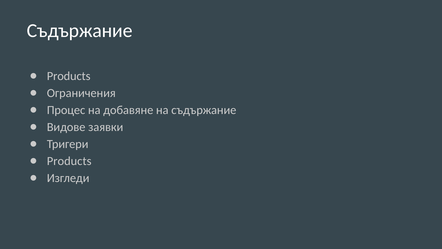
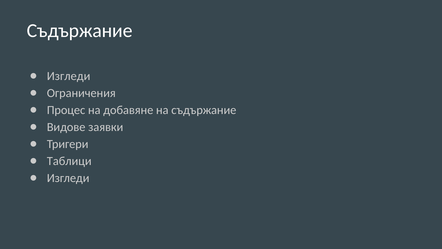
Products at (69, 76): Products -> Изгледи
Products at (69, 161): Products -> Таблици
